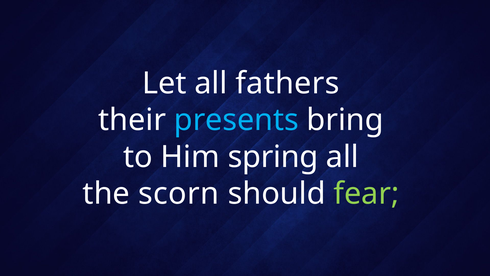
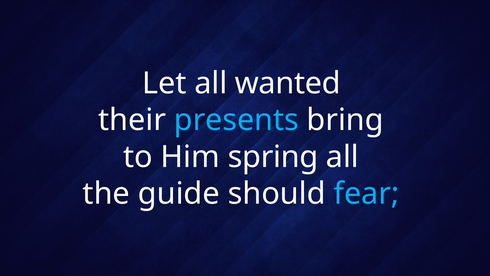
fathers: fathers -> wanted
scorn: scorn -> guide
fear colour: light green -> light blue
